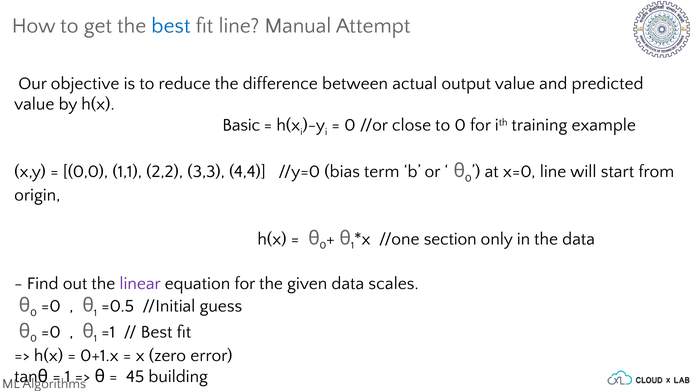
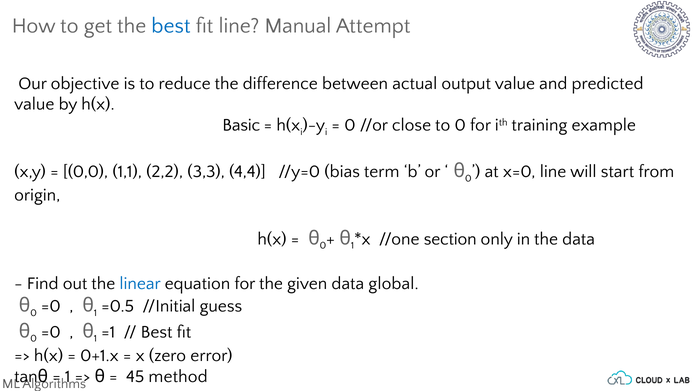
linear colour: purple -> blue
scales: scales -> global
building: building -> method
